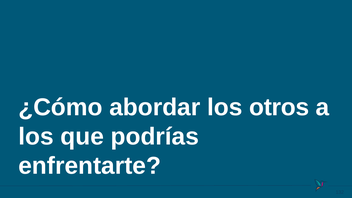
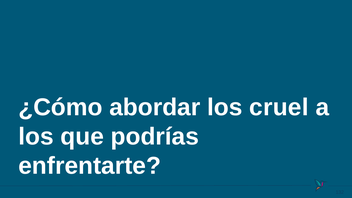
otros: otros -> cruel
